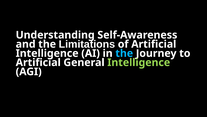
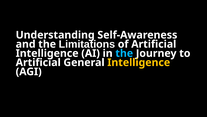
Intelligence at (139, 62) colour: light green -> yellow
